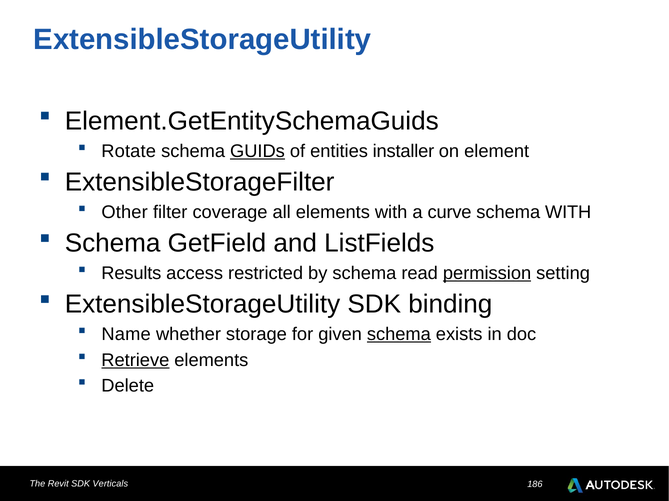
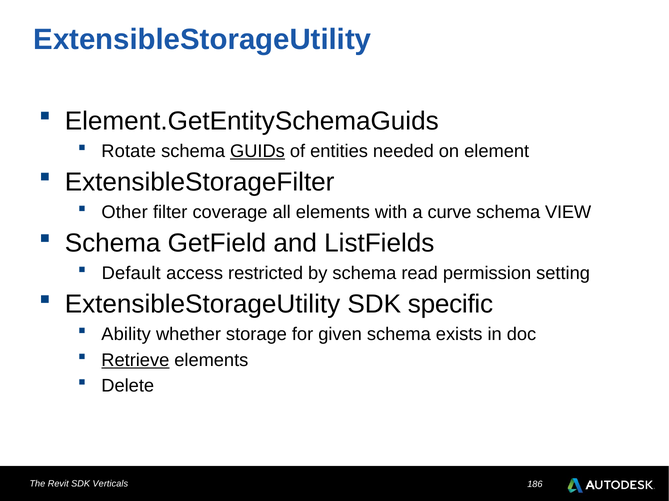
installer: installer -> needed
schema WITH: WITH -> VIEW
Results: Results -> Default
permission underline: present -> none
binding: binding -> specific
Name: Name -> Ability
schema at (399, 335) underline: present -> none
